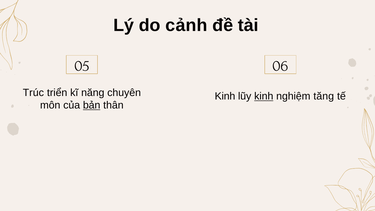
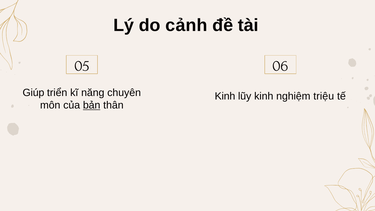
Trúc: Trúc -> Giúp
kinh at (264, 96) underline: present -> none
tăng: tăng -> triệu
